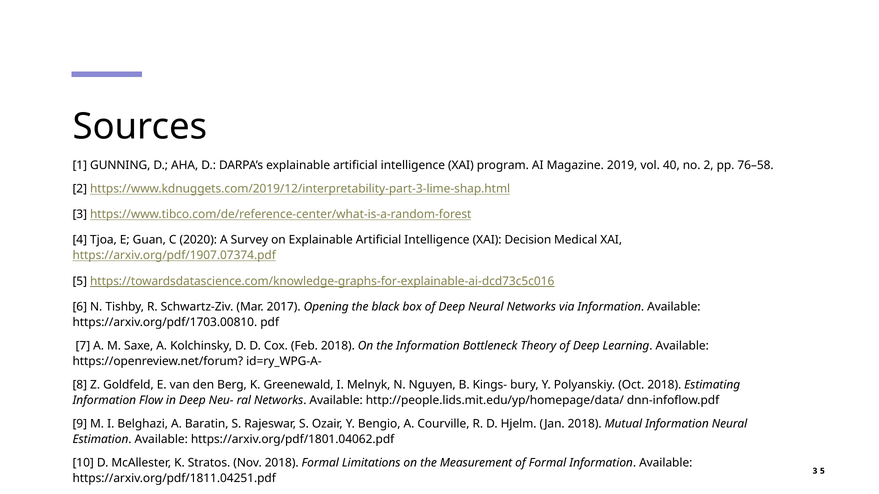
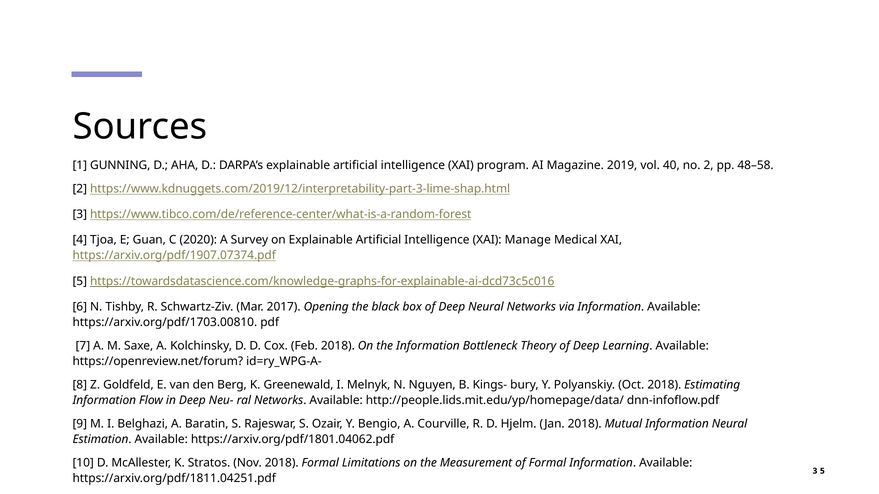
76–58: 76–58 -> 48–58
Decision: Decision -> Manage
